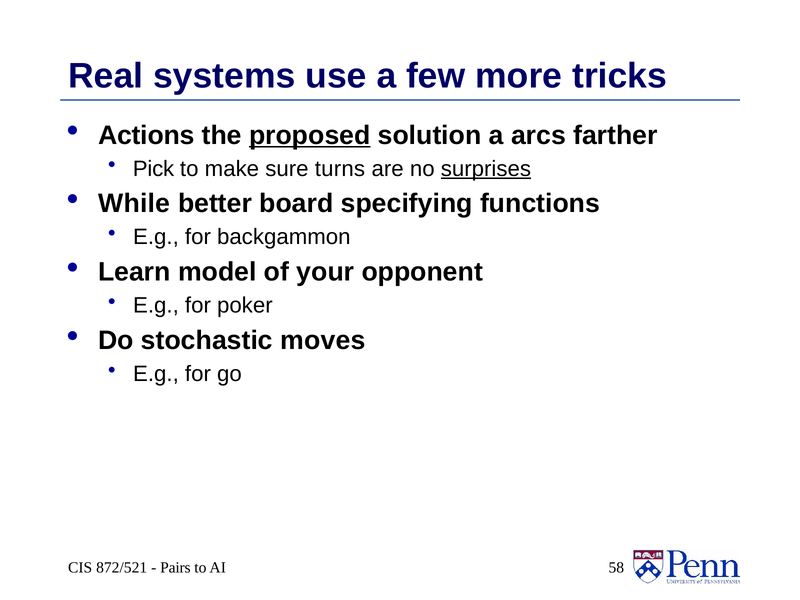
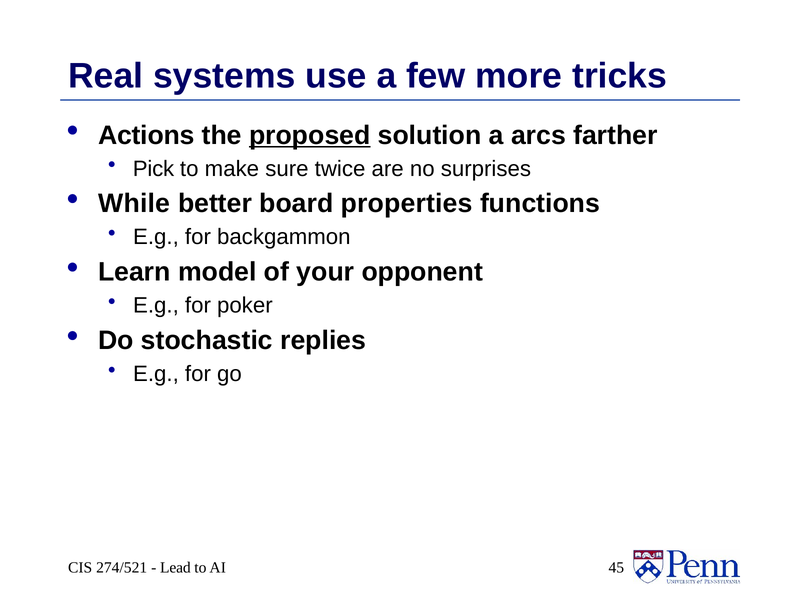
turns: turns -> twice
surprises underline: present -> none
specifying: specifying -> properties
moves: moves -> replies
872/521: 872/521 -> 274/521
Pairs: Pairs -> Lead
58: 58 -> 45
